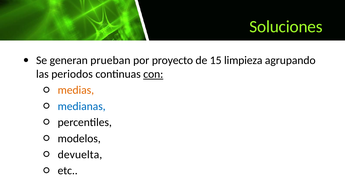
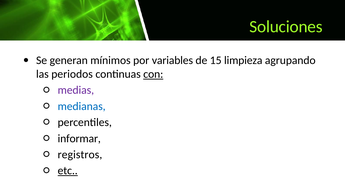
prueban: prueban -> mínimos
proyecto: proyecto -> variables
medias colour: orange -> purple
modelos: modelos -> informar
devuelta: devuelta -> registros
etc underline: none -> present
